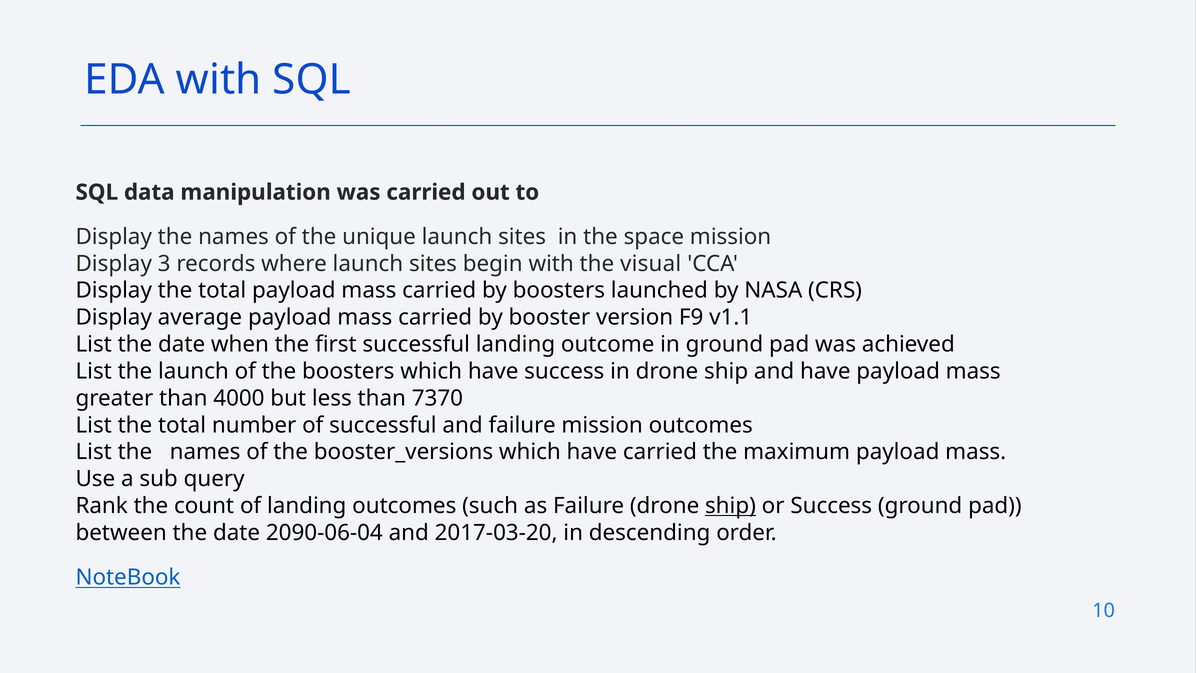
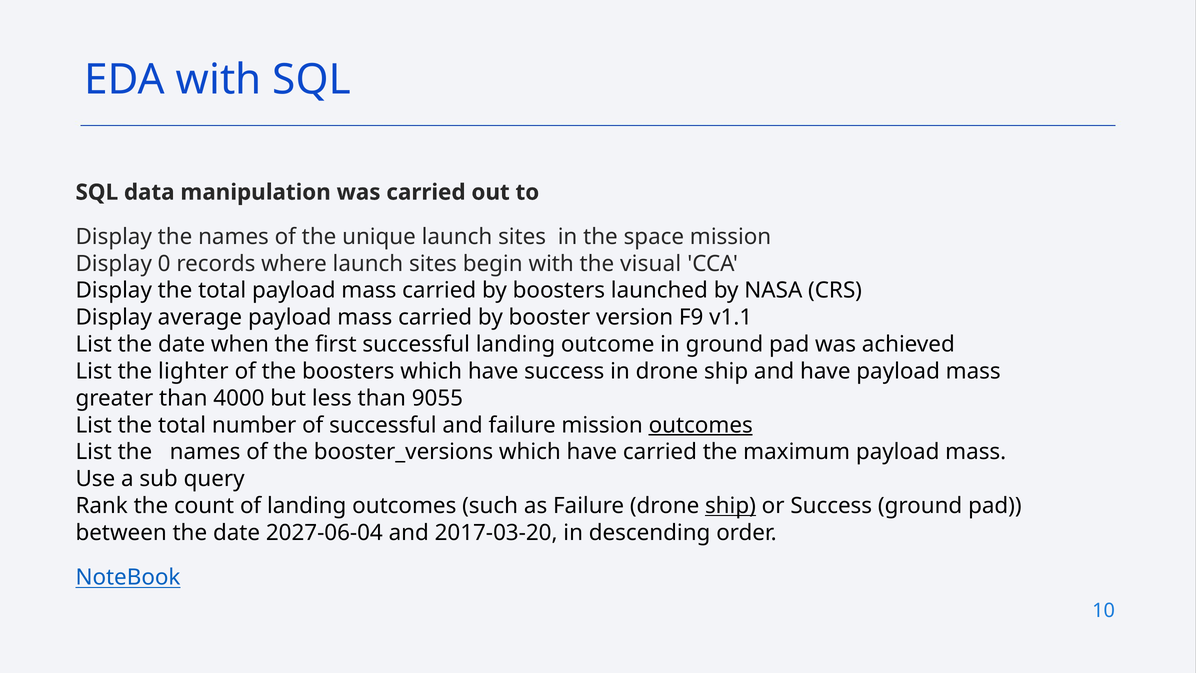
3: 3 -> 0
the launch: launch -> lighter
7370: 7370 -> 9055
outcomes at (701, 425) underline: none -> present
2090-06-04: 2090-06-04 -> 2027-06-04
